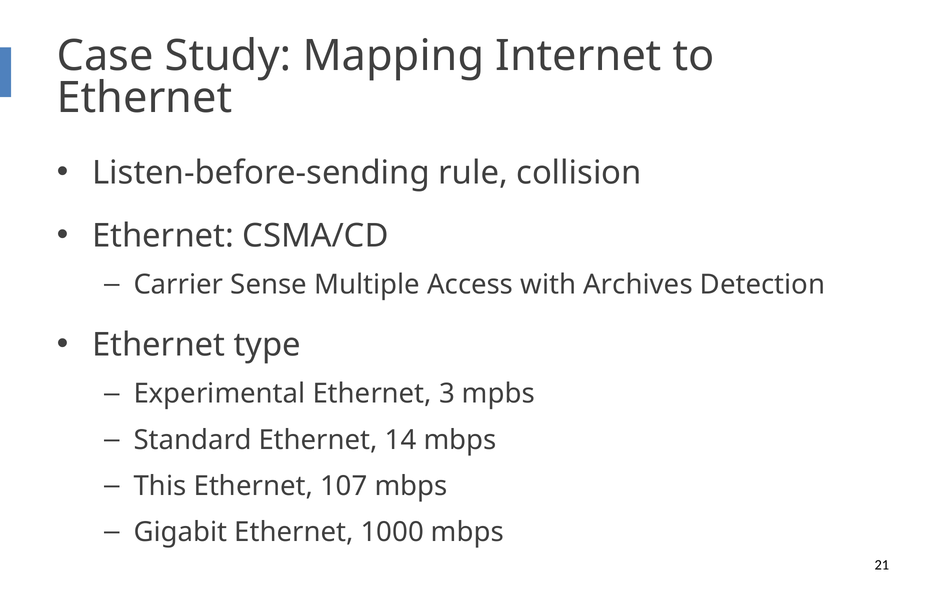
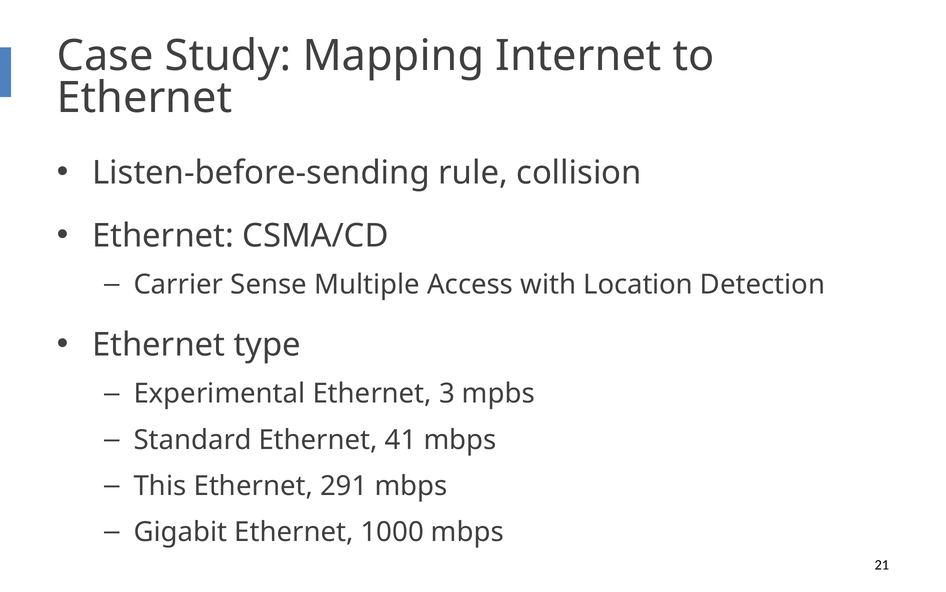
Archives: Archives -> Location
14: 14 -> 41
107: 107 -> 291
